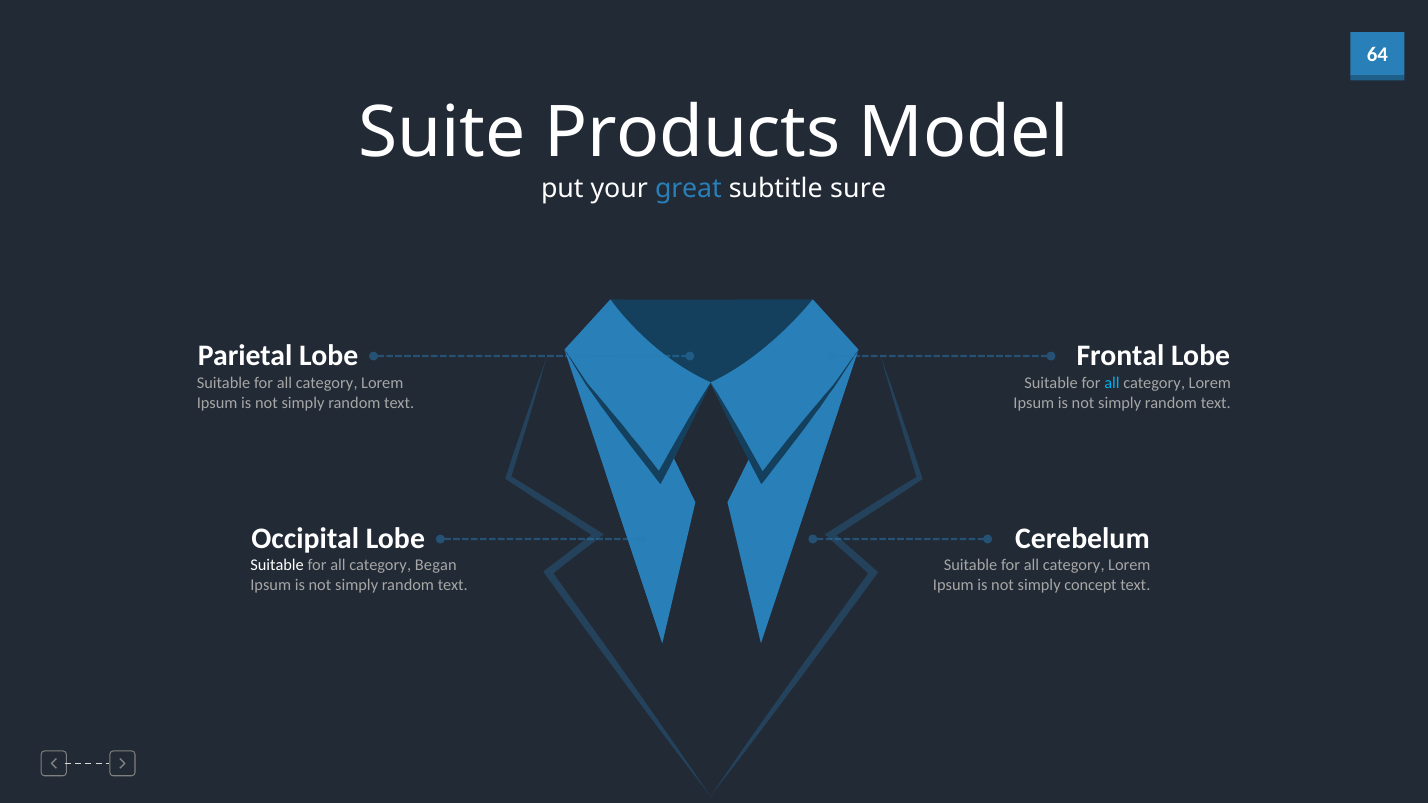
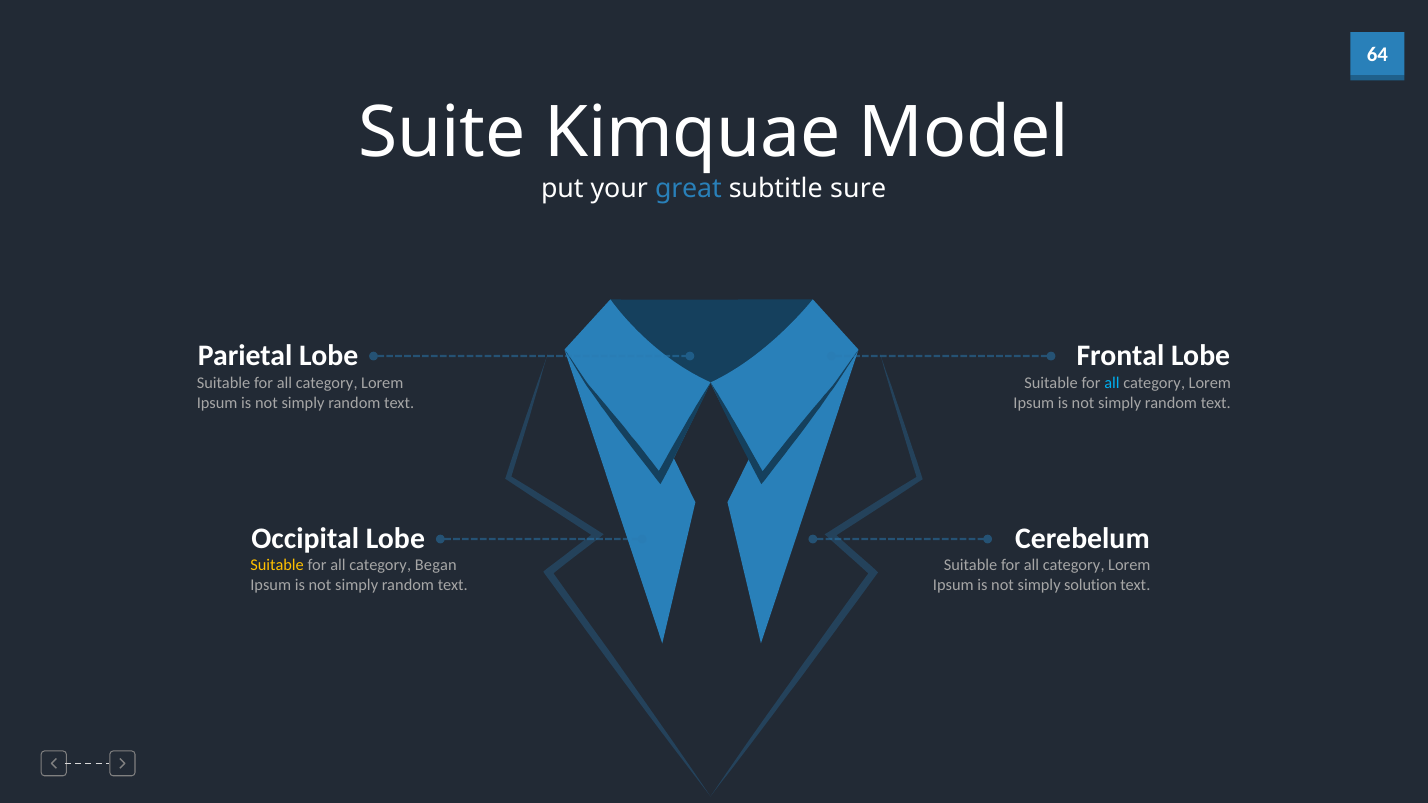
Products: Products -> Kimquae
Suitable at (277, 566) colour: white -> yellow
concept: concept -> solution
